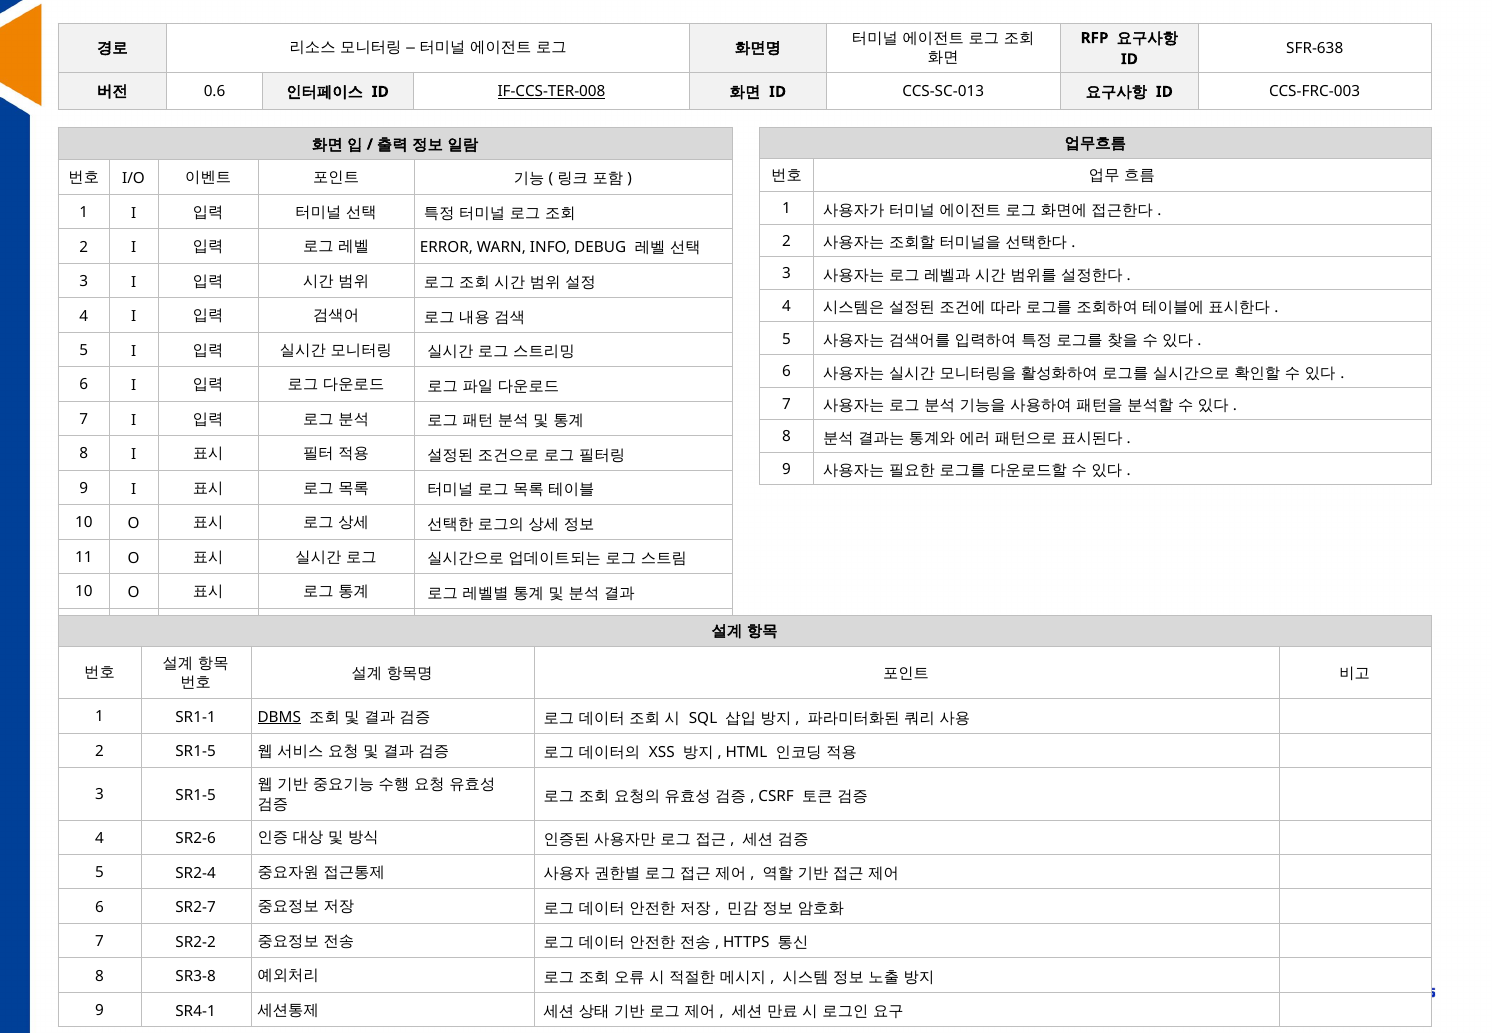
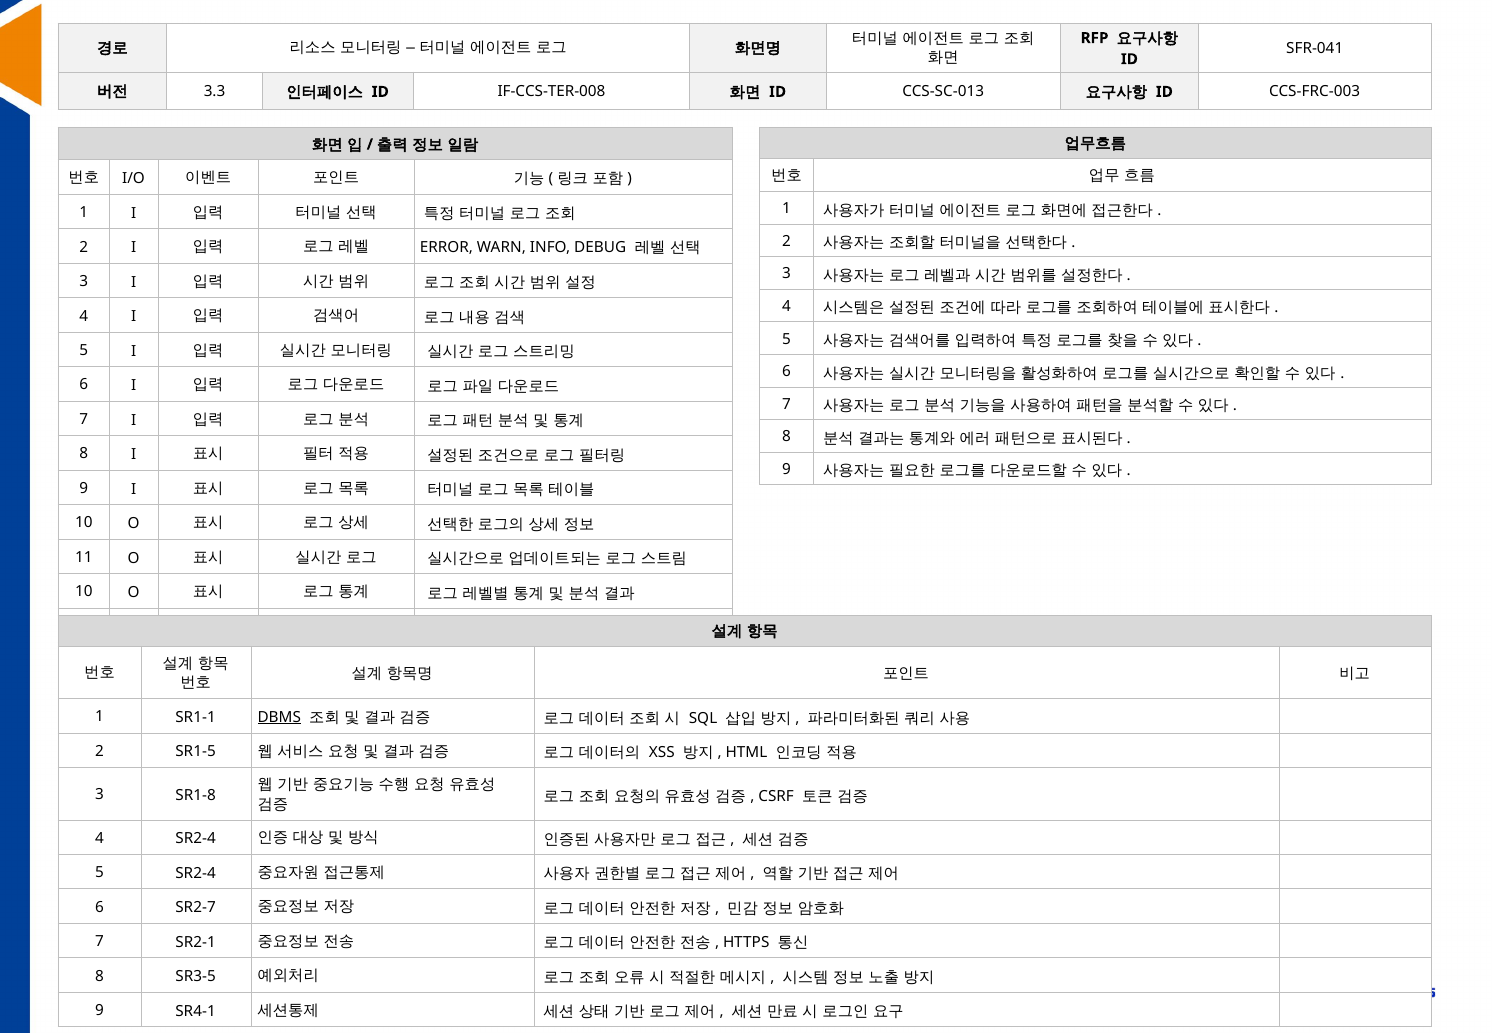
SFR-638: SFR-638 -> SFR-041
0.6: 0.6 -> 3.3
IF-CCS-TER-008 underline: present -> none
3 SR1-5: SR1-5 -> SR1-8
4 SR2-6: SR2-6 -> SR2-4
SR2-2: SR2-2 -> SR2-1
SR3-8: SR3-8 -> SR3-5
